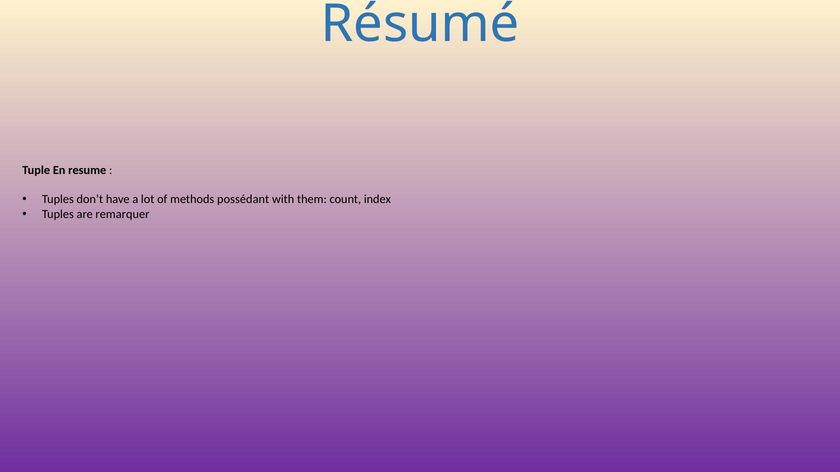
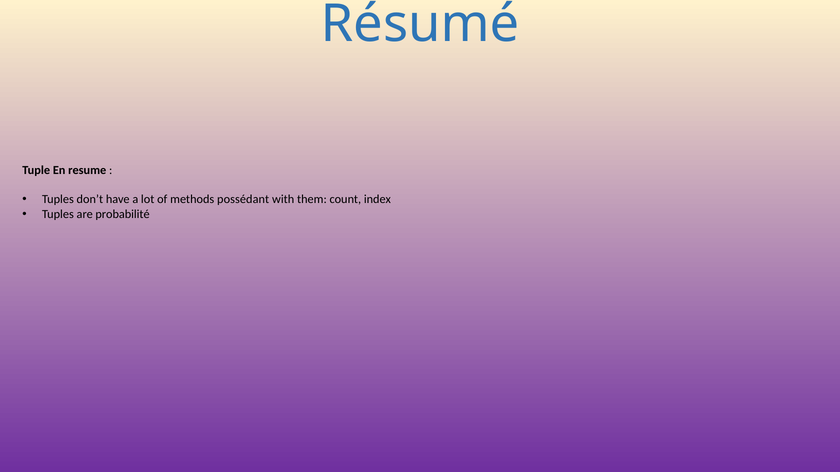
remarquer: remarquer -> probabilité
